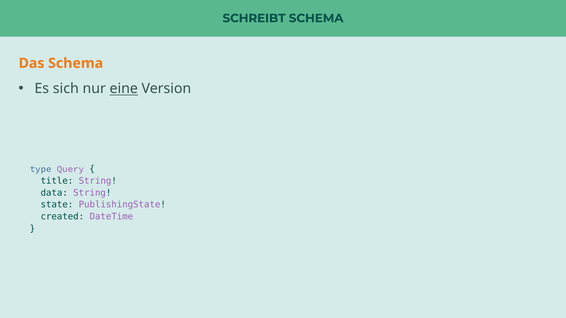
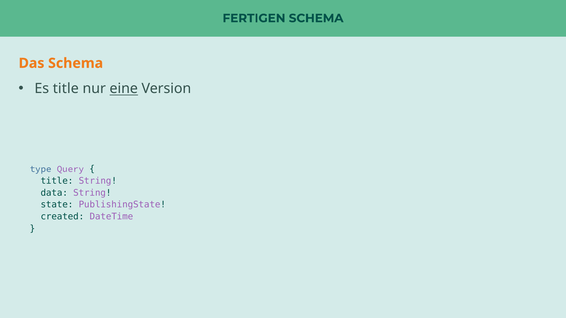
SCHREIBT: SCHREIBT -> FERTIGEN
Es sich: sich -> title
